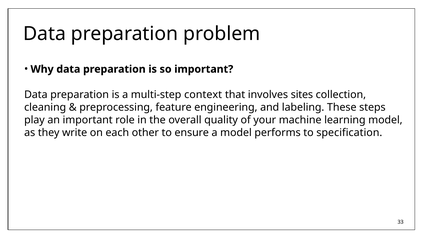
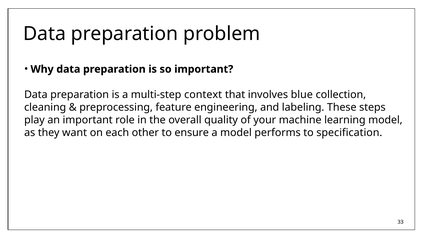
sites: sites -> blue
write: write -> want
